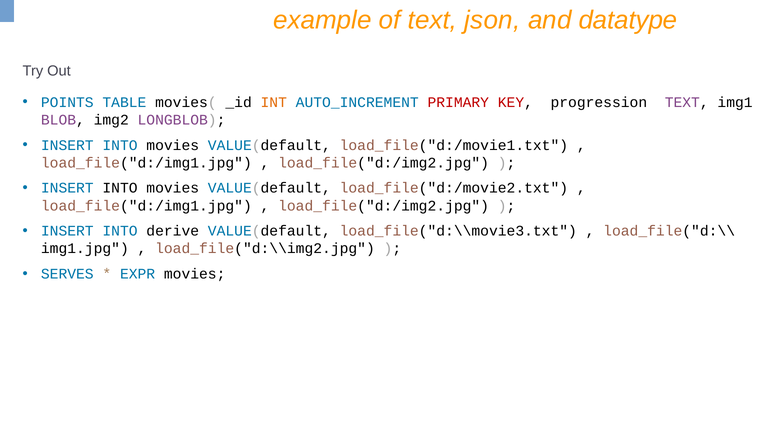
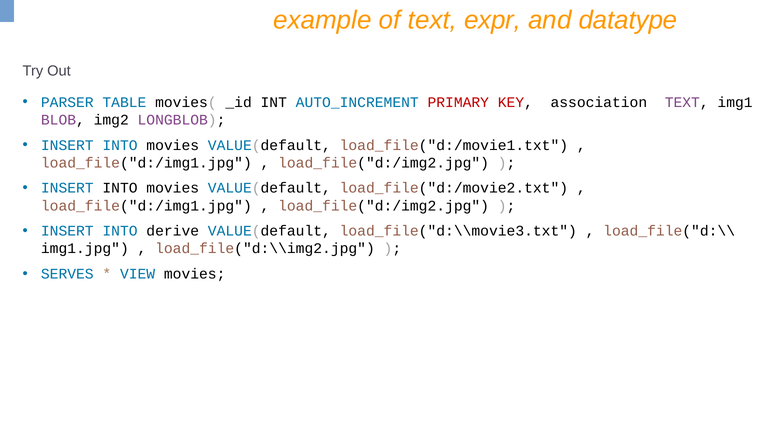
json: json -> expr
POINTS: POINTS -> PARSER
INT colour: orange -> black
progression: progression -> association
EXPR: EXPR -> VIEW
